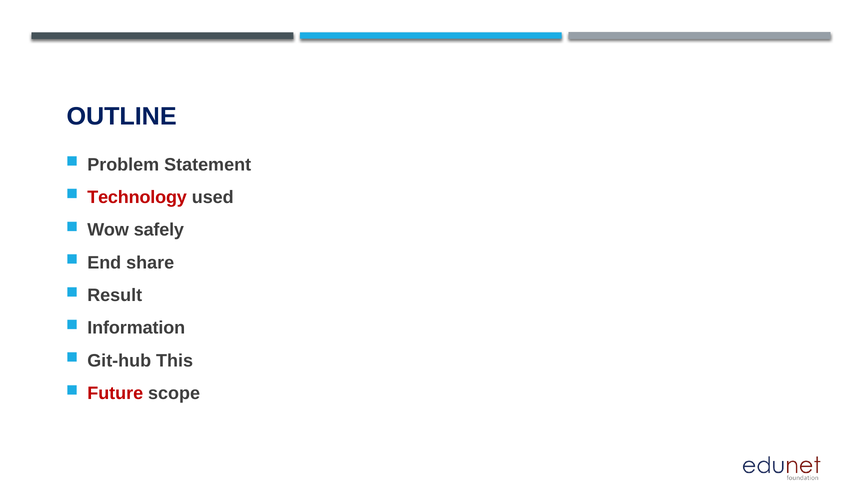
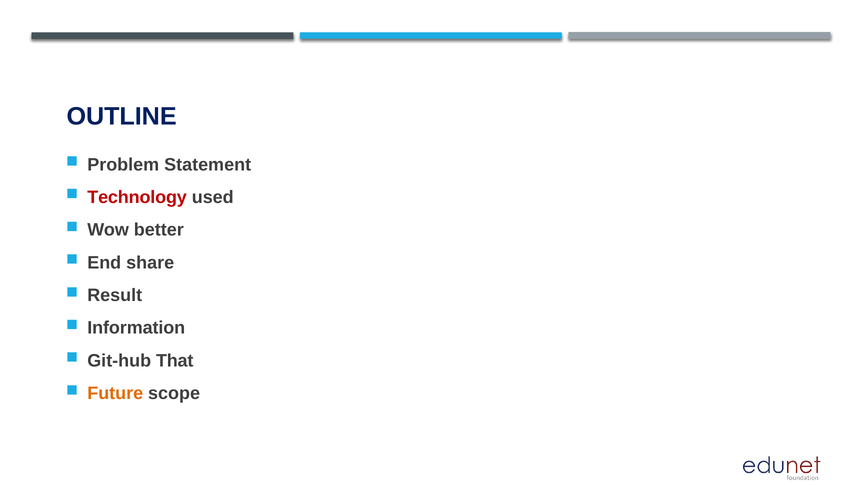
safely: safely -> better
This: This -> That
Future colour: red -> orange
